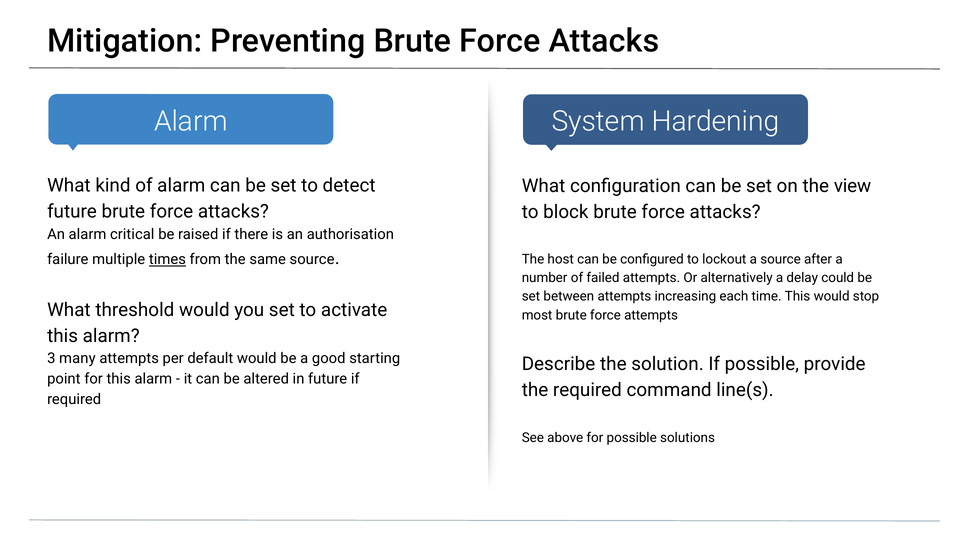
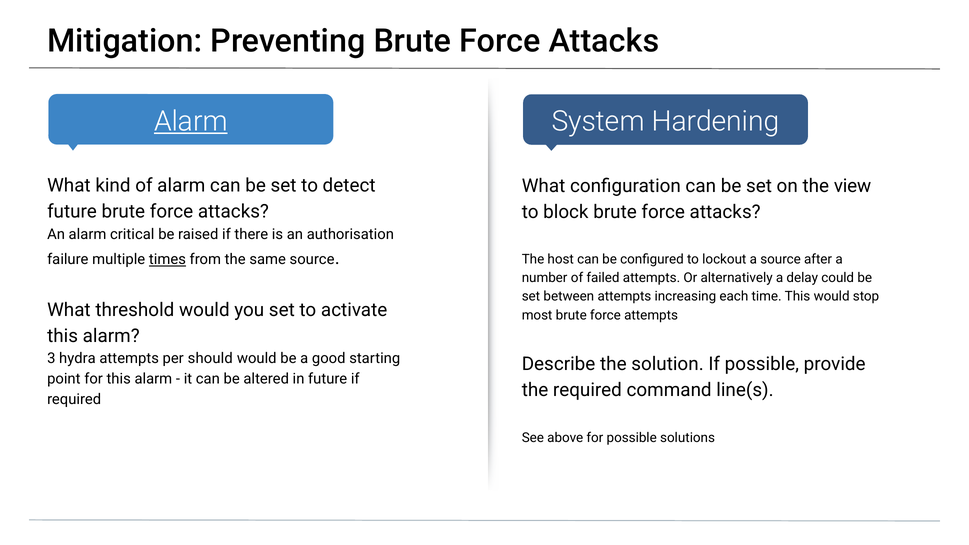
Alarm at (191, 121) underline: none -> present
many: many -> hydra
default: default -> should
